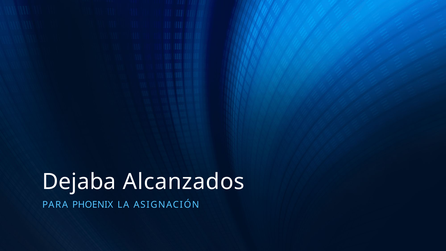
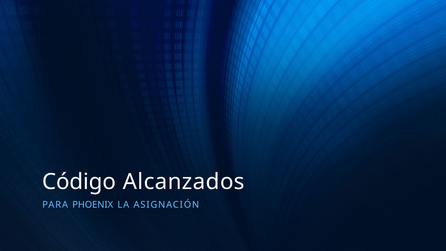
Dejaba: Dejaba -> Código
